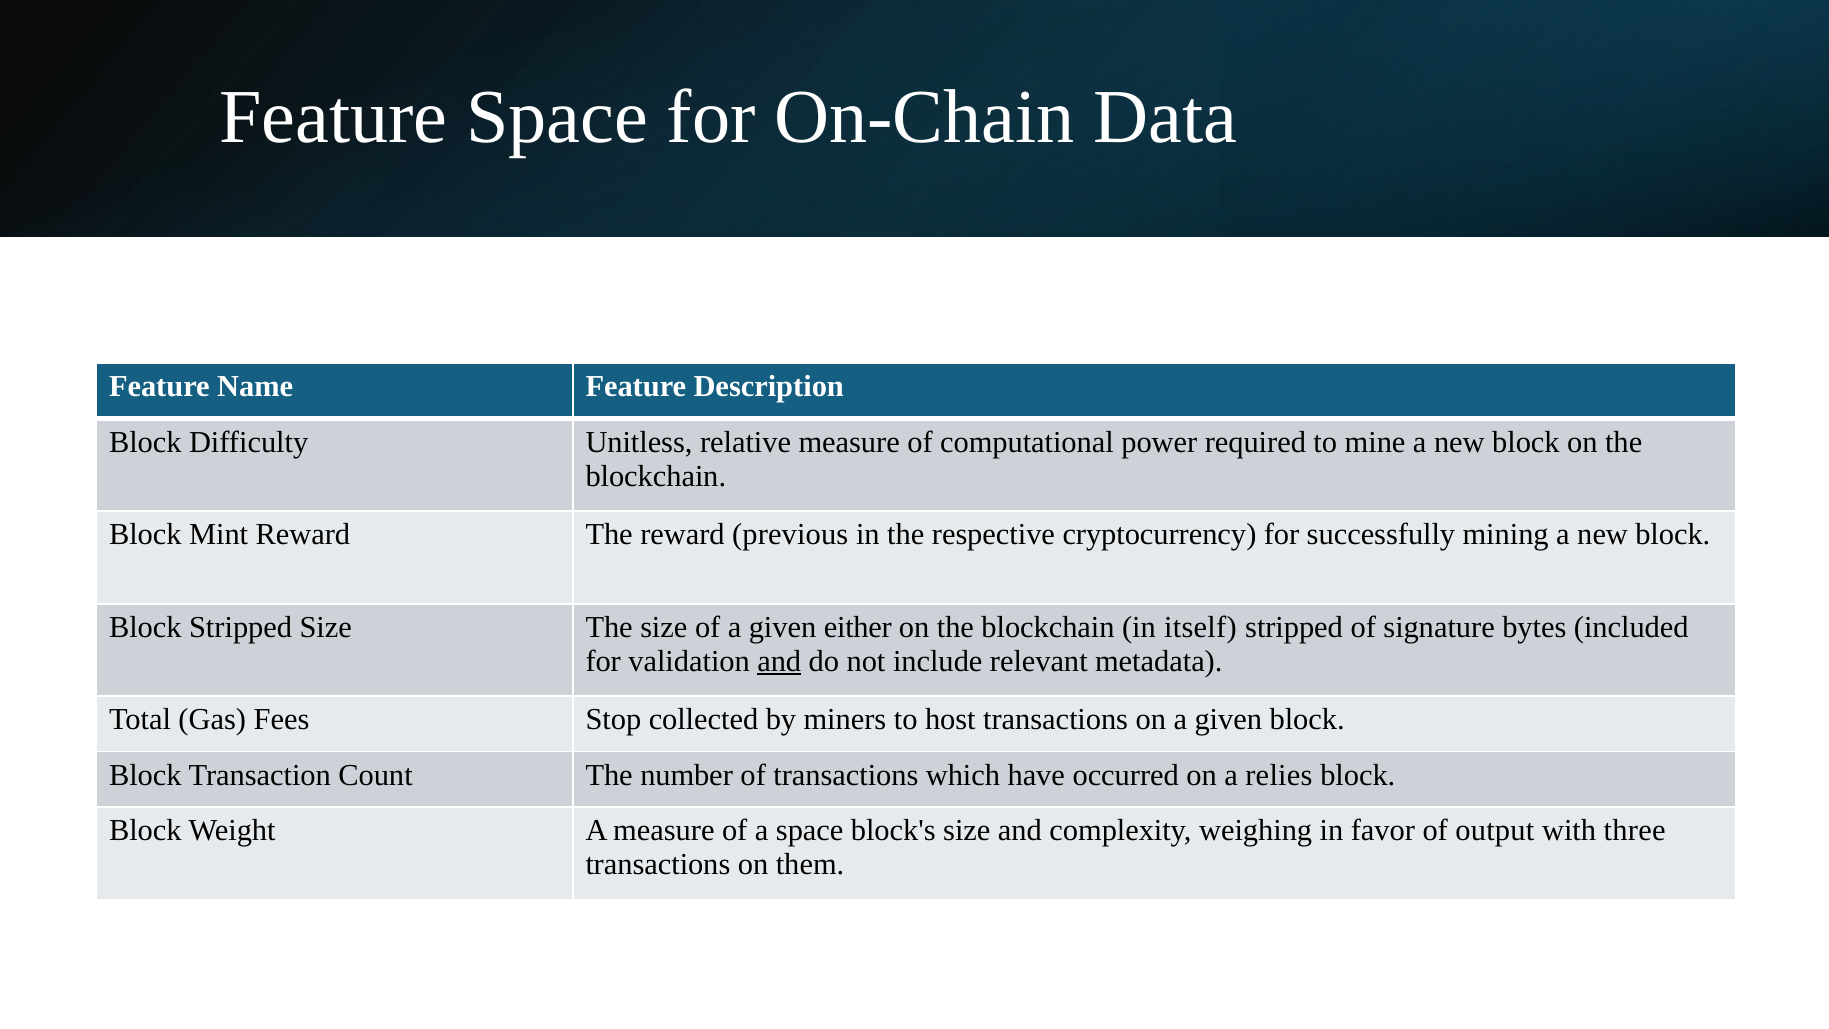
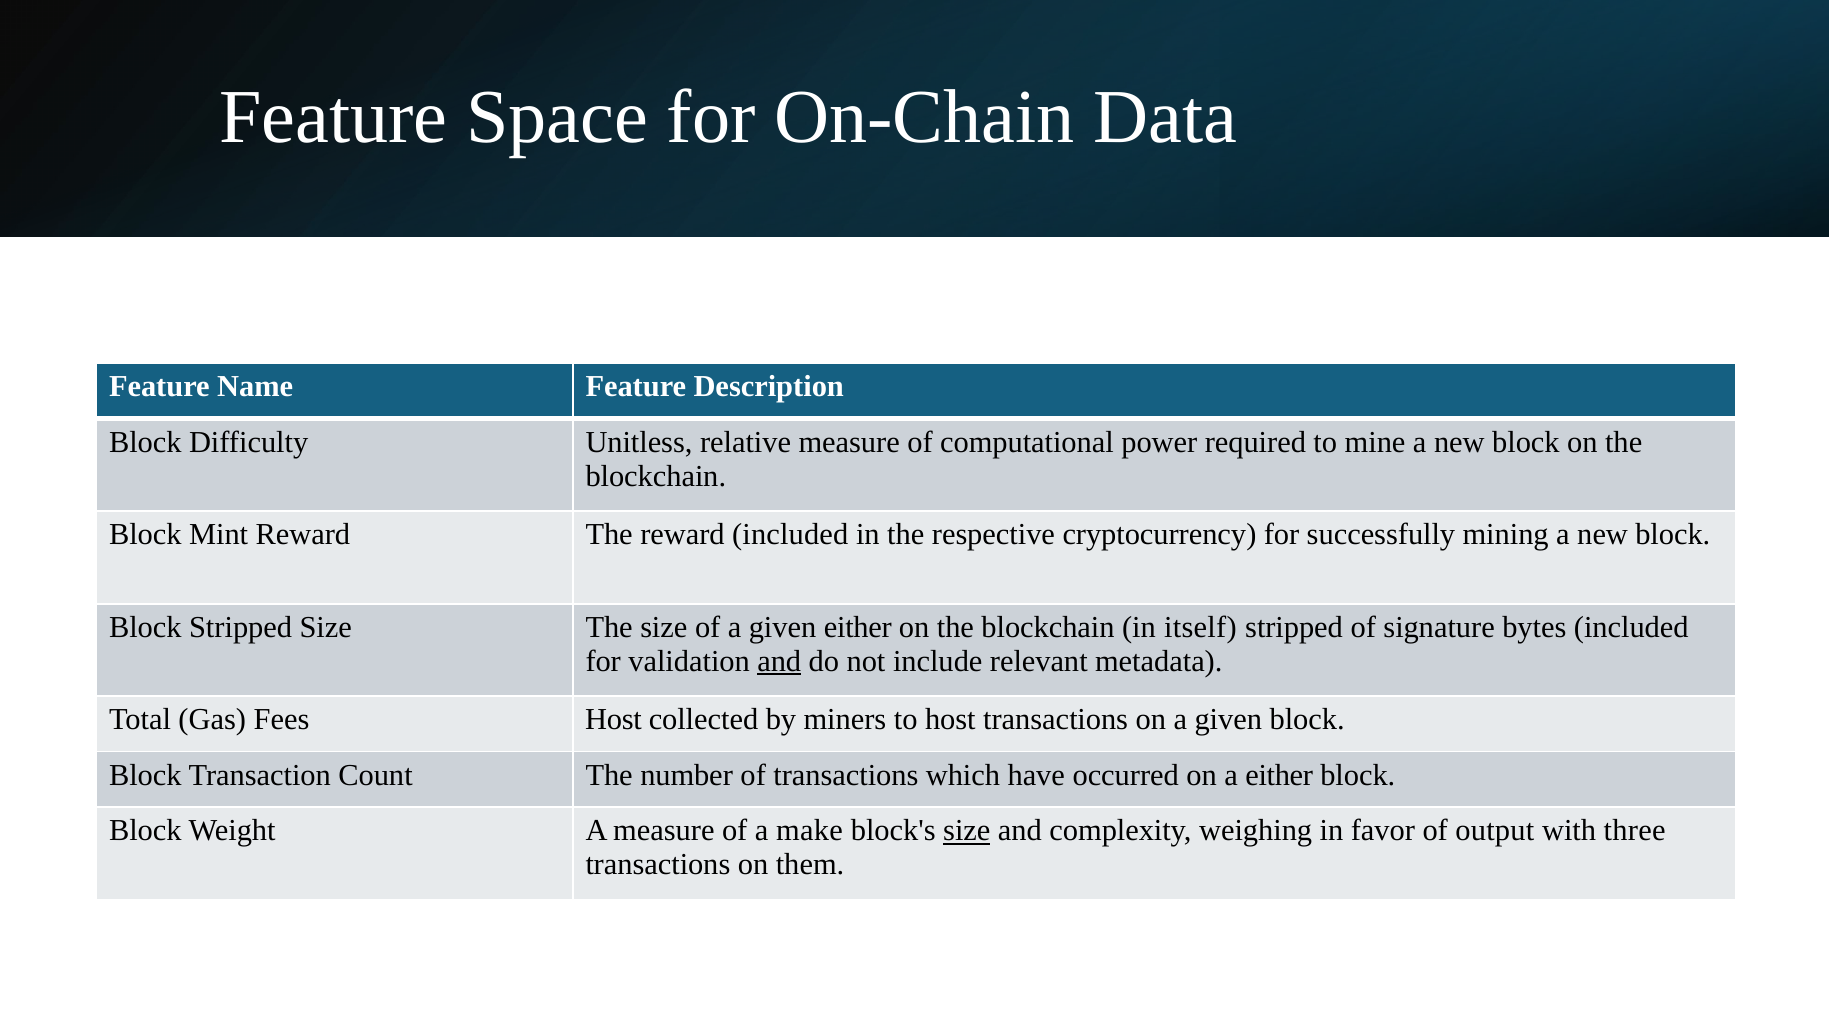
reward previous: previous -> included
Fees Stop: Stop -> Host
a relies: relies -> either
a space: space -> make
size at (967, 830) underline: none -> present
